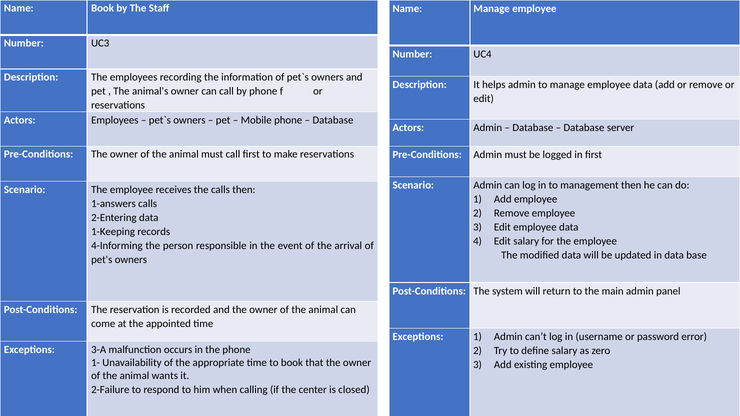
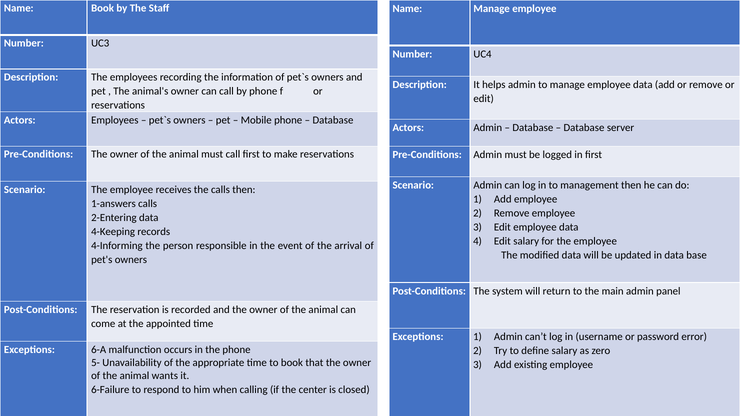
1-Keeping: 1-Keeping -> 4-Keeping
3-A: 3-A -> 6-A
1-: 1- -> 5-
2-Failure: 2-Failure -> 6-Failure
